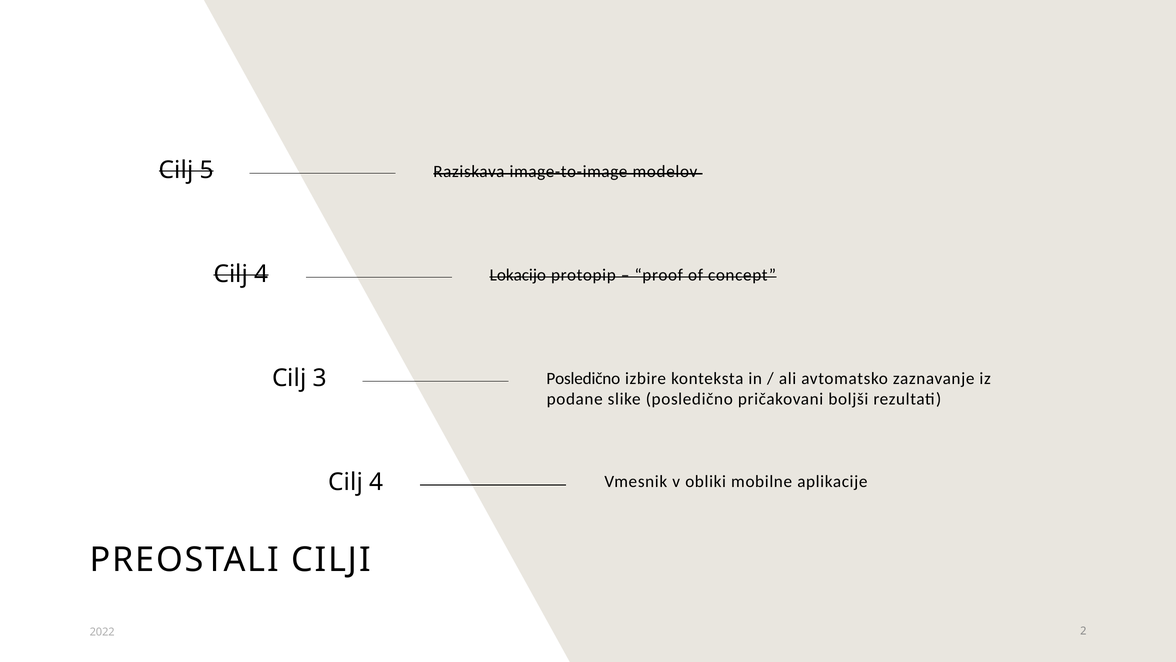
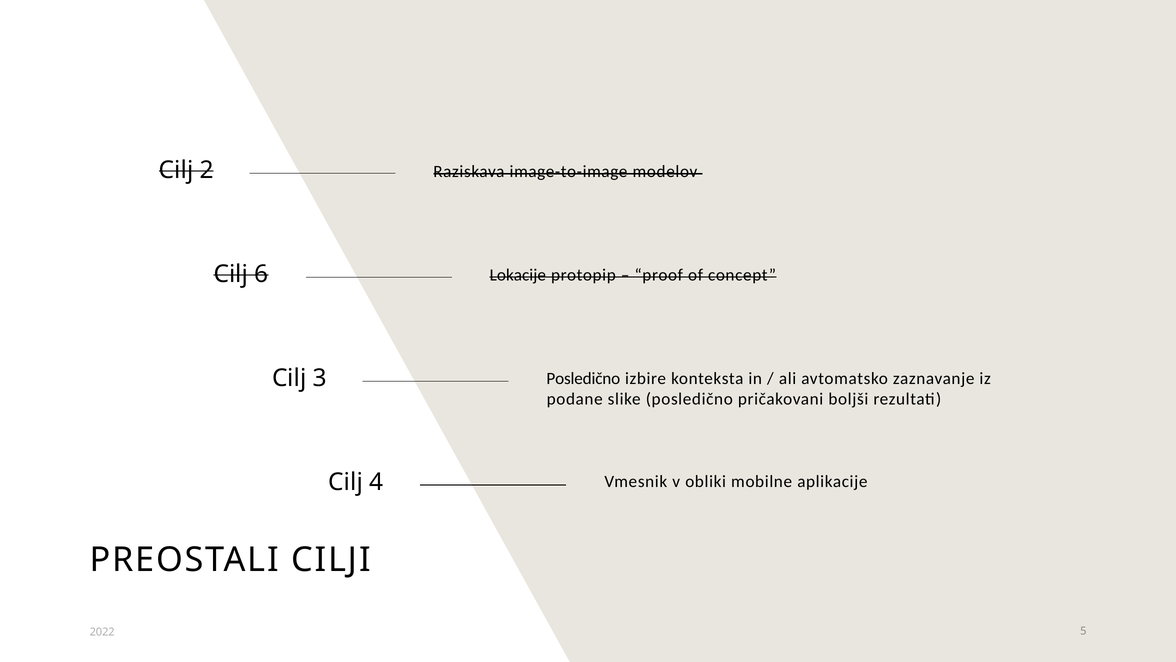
5: 5 -> 2
4 at (261, 274): 4 -> 6
Lokacijo: Lokacijo -> Lokacije
2: 2 -> 5
